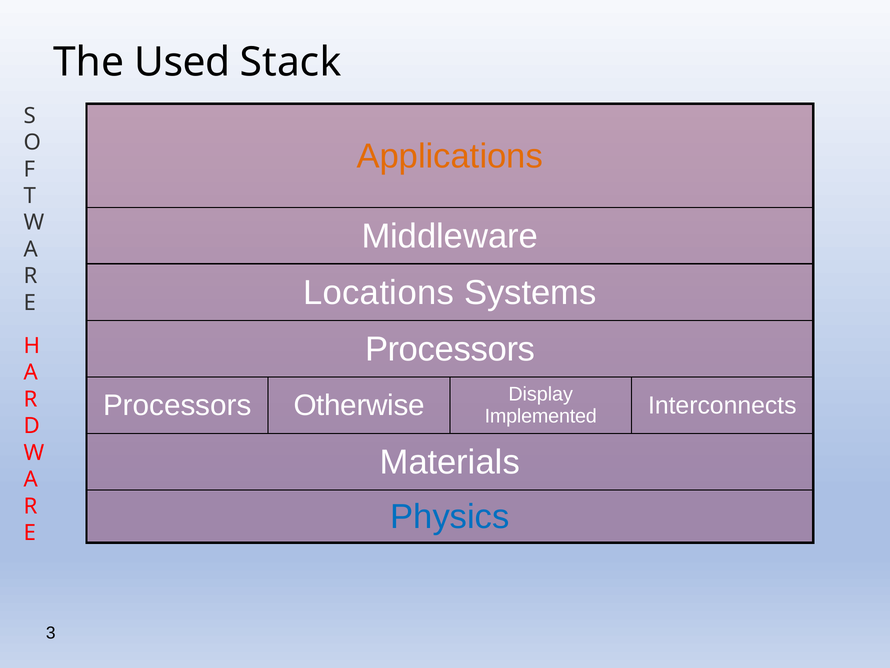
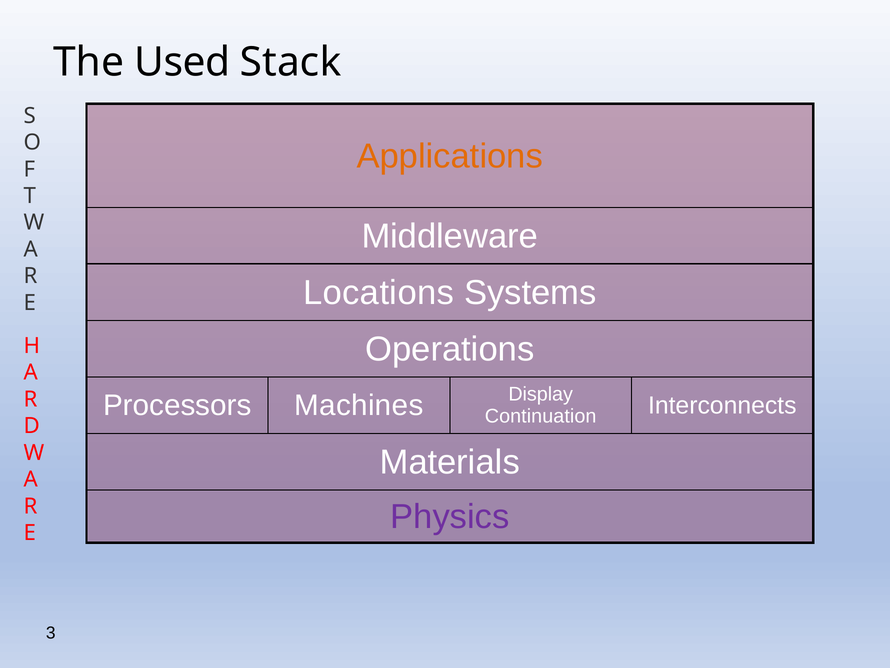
Processors at (450, 349): Processors -> Operations
Otherwise: Otherwise -> Machines
Implemented: Implemented -> Continuation
Physics colour: blue -> purple
